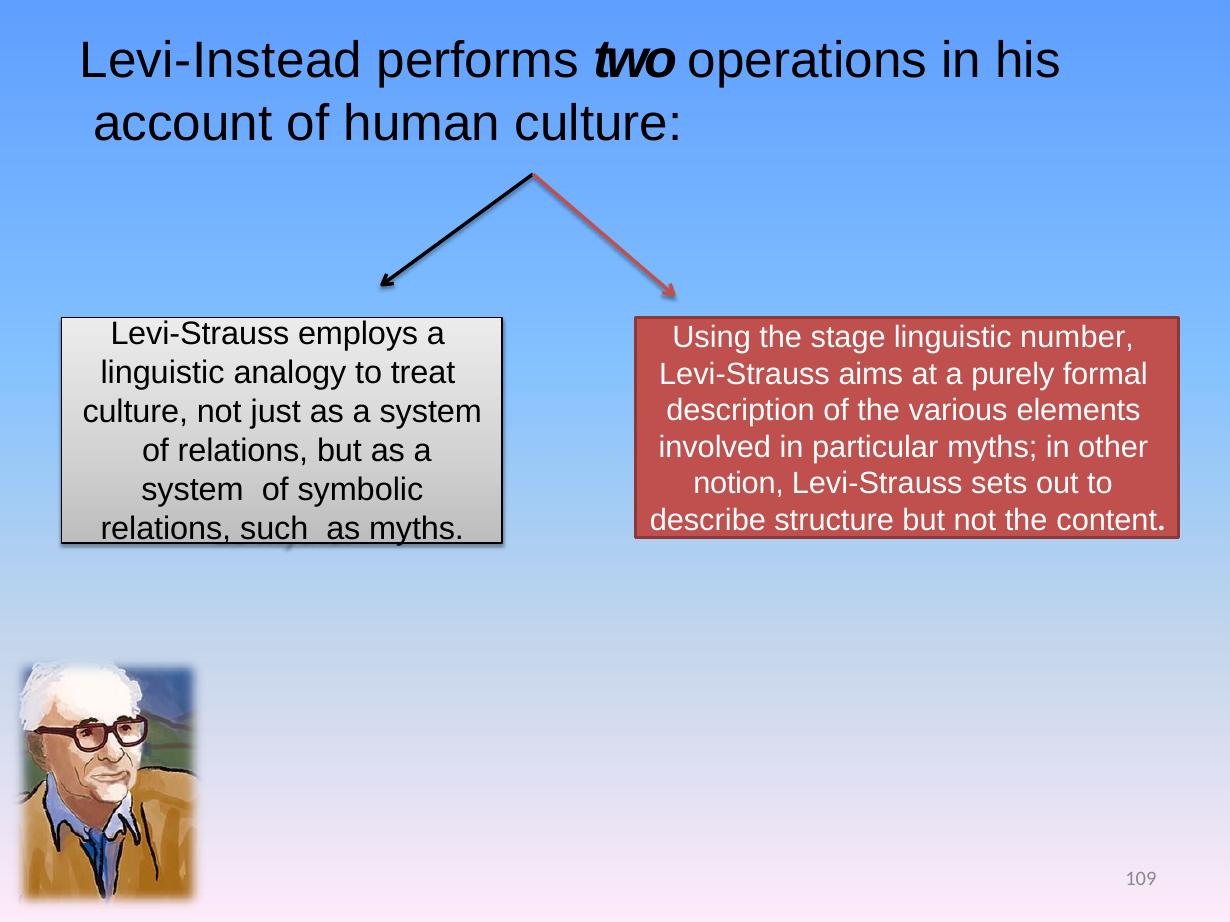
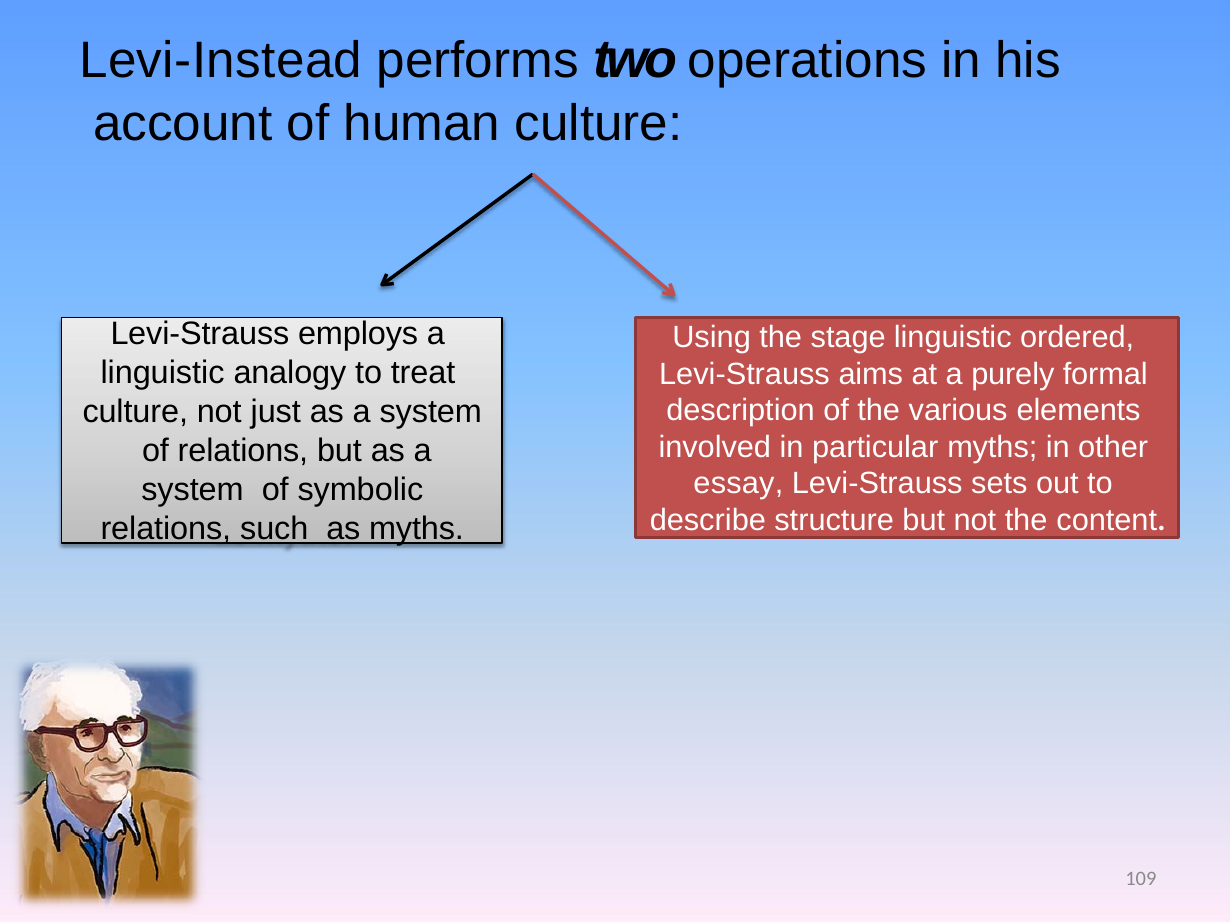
number: number -> ordered
notion: notion -> essay
